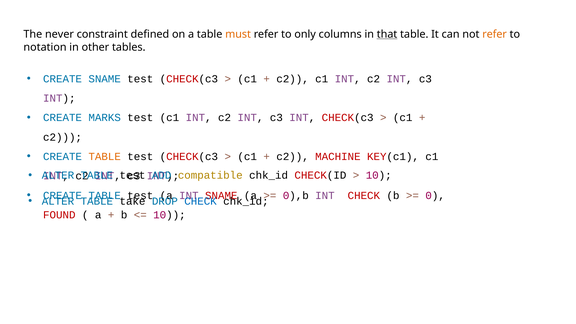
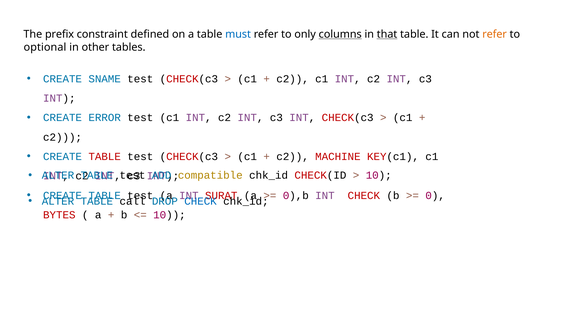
never: never -> prefix
must colour: orange -> blue
columns underline: none -> present
notation: notation -> optional
MARKS: MARKS -> ERROR
TABLE at (105, 157) colour: orange -> red
INT SNAME: SNAME -> SURAT
take: take -> call
FOUND: FOUND -> BYTES
